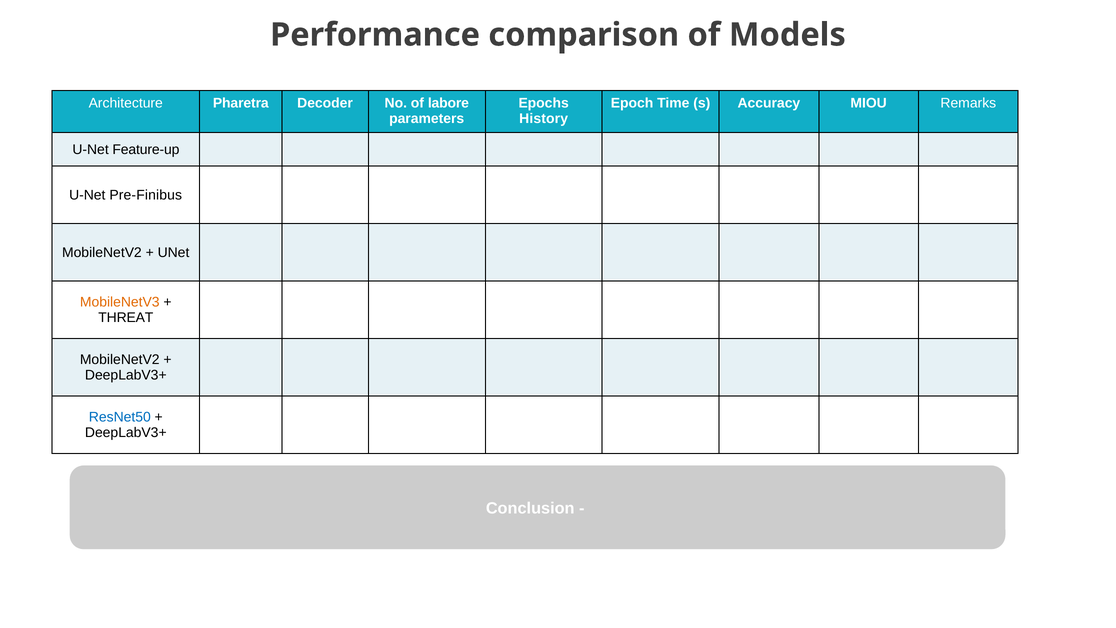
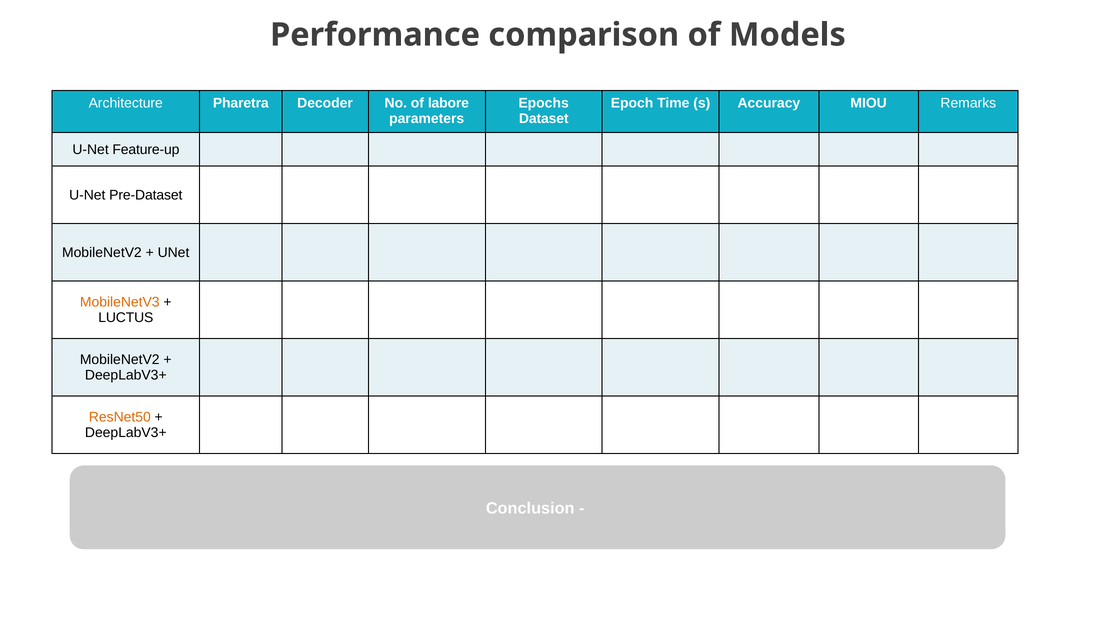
History: History -> Dataset
Pre-Finibus: Pre-Finibus -> Pre-Dataset
THREAT: THREAT -> LUCTUS
ResNet50 colour: blue -> orange
